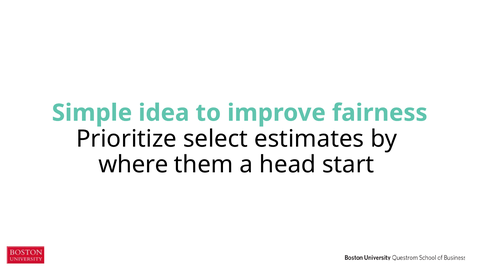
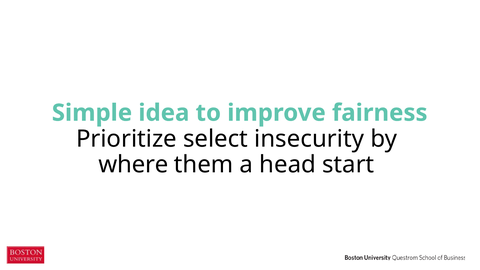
estimates: estimates -> insecurity
